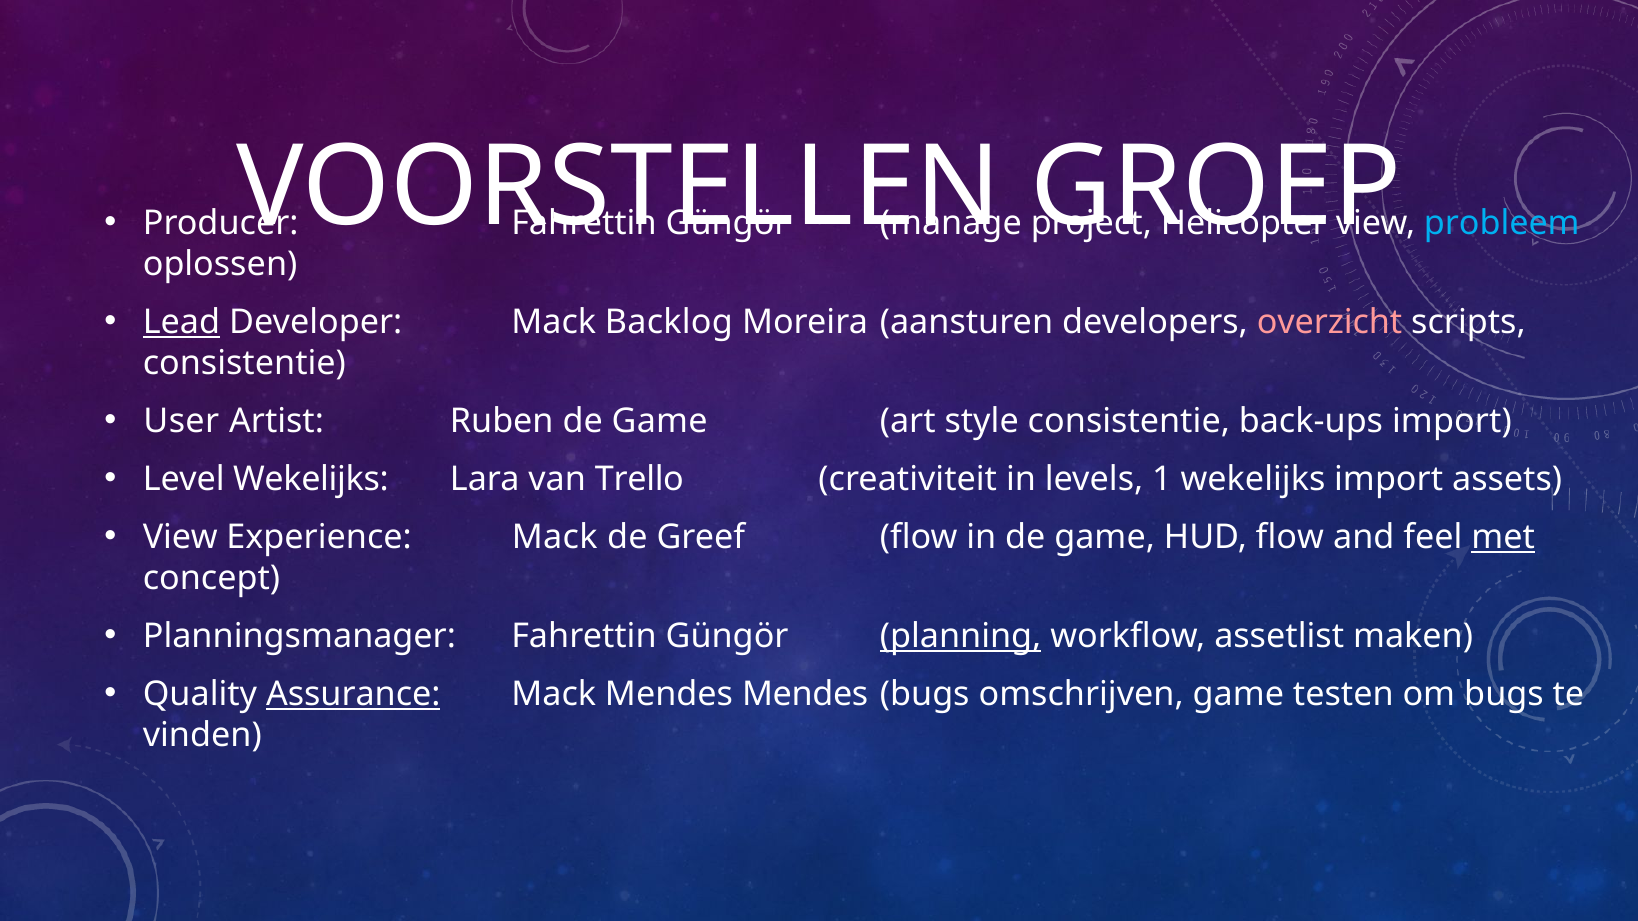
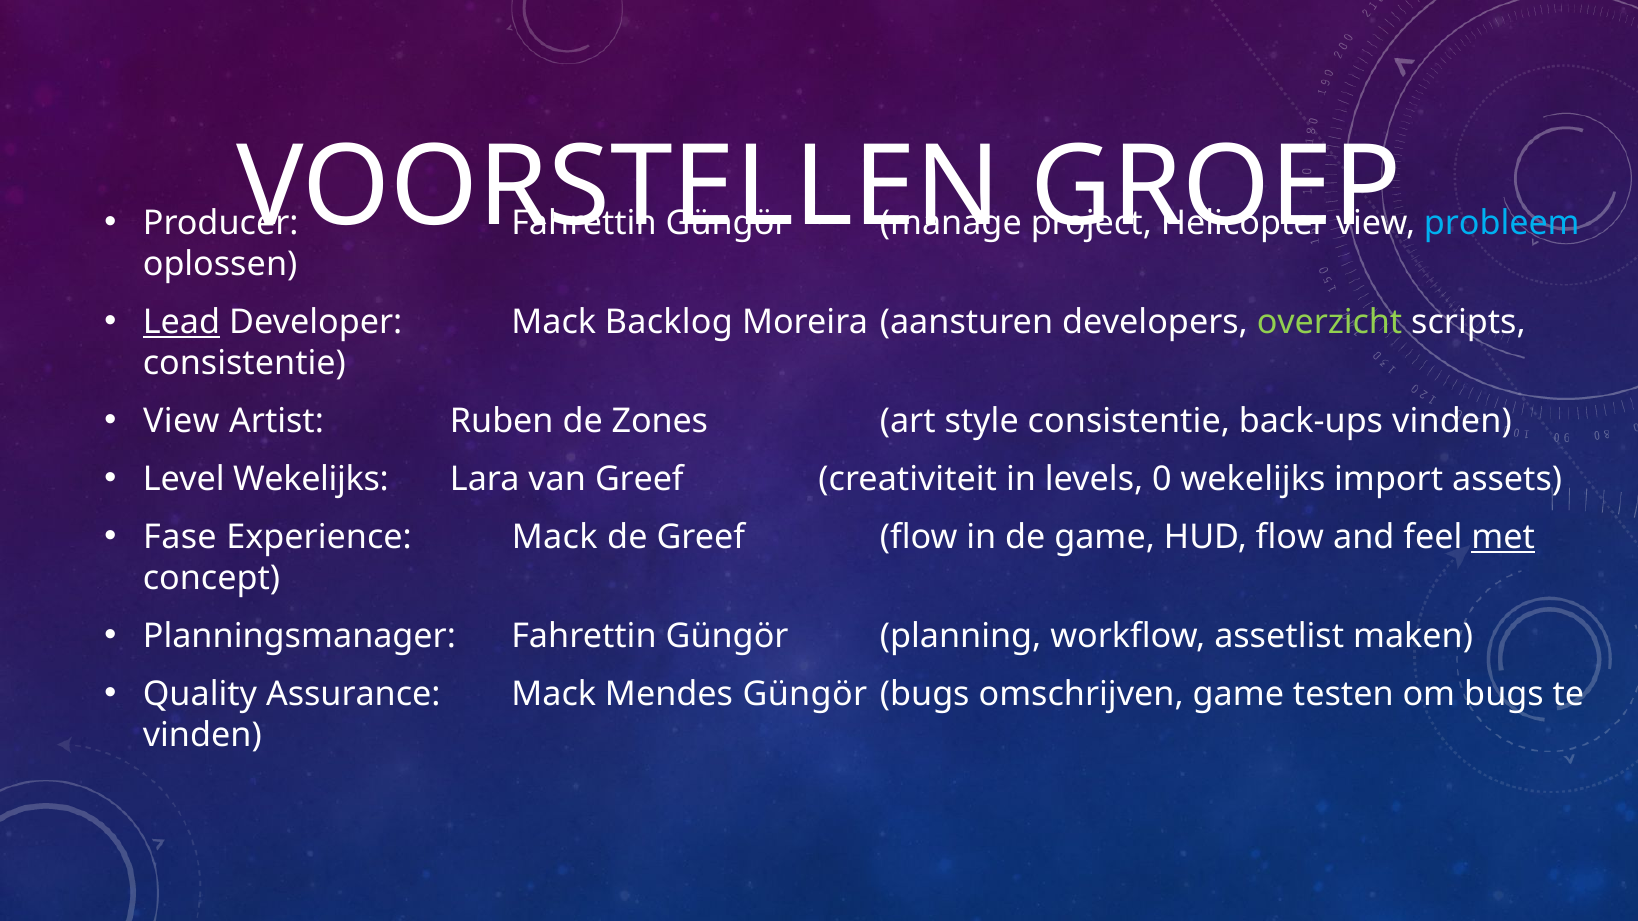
overzicht colour: pink -> light green
User at (181, 421): User -> View
Ruben de Game: Game -> Zones
back-ups import: import -> vinden
van Trello: Trello -> Greef
1: 1 -> 0
View at (180, 537): View -> Fase
planning underline: present -> none
Assurance underline: present -> none
Mendes Mendes: Mendes -> Güngör
